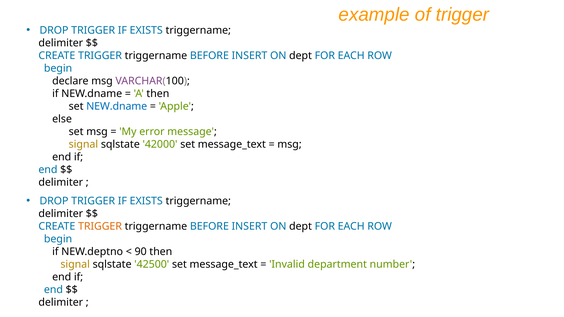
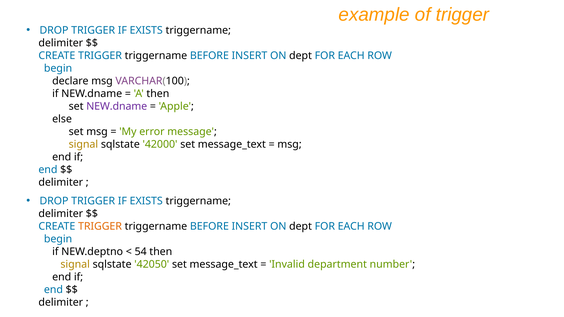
NEW.dname at (117, 106) colour: blue -> purple
90: 90 -> 54
42500: 42500 -> 42050
